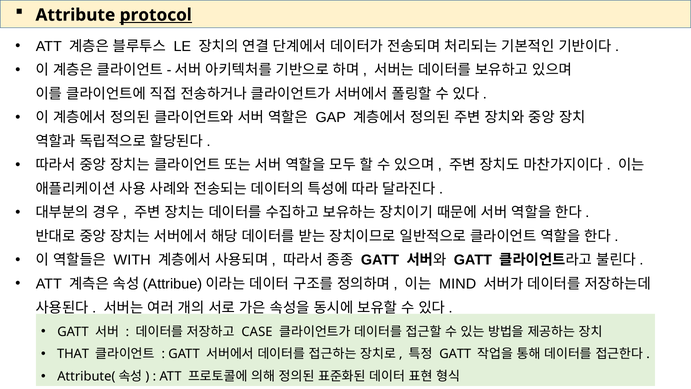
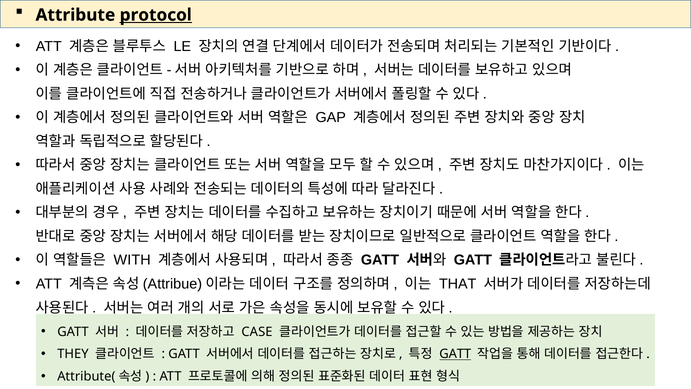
MIND: MIND -> THAT
THAT: THAT -> THEY
GATT at (455, 354) underline: none -> present
